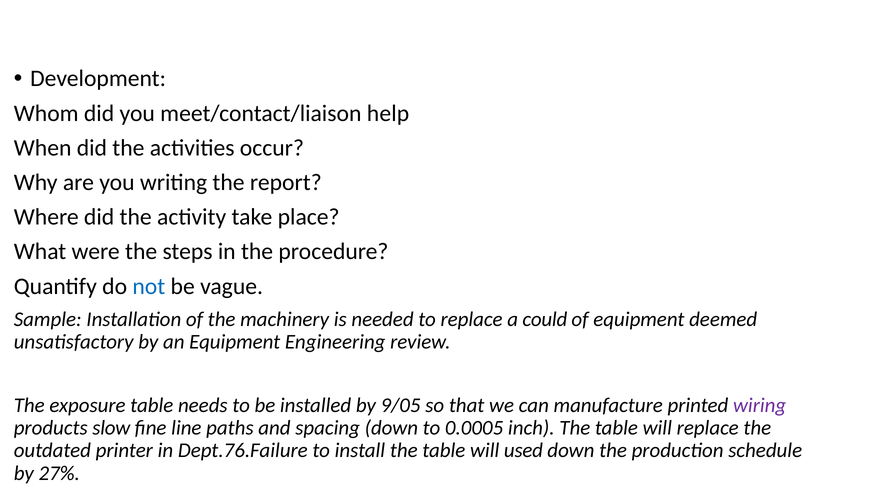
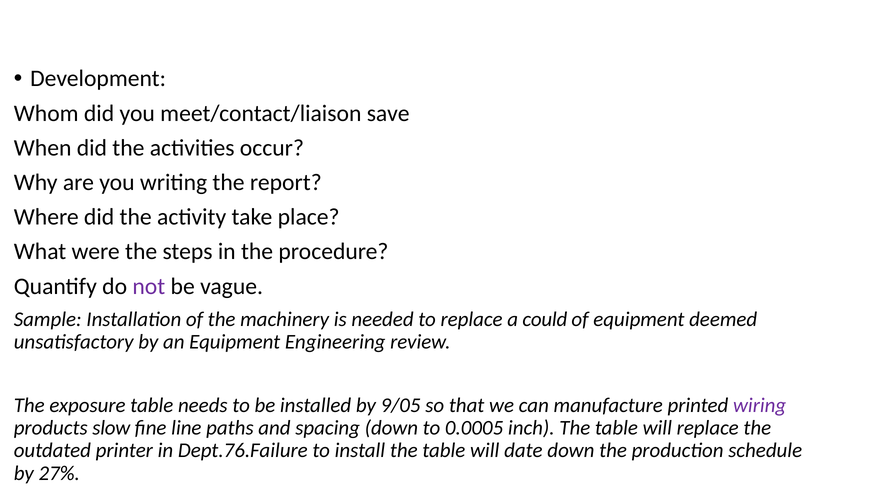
help: help -> save
not colour: blue -> purple
used: used -> date
